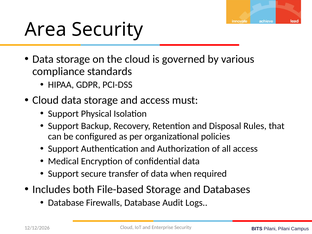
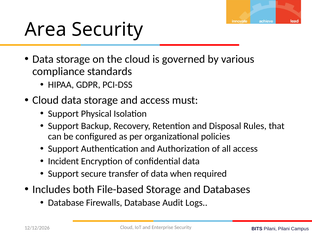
Medical: Medical -> Incident
